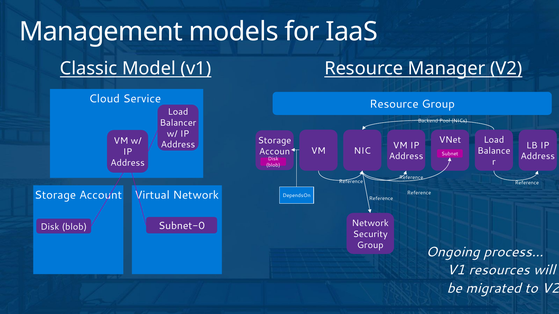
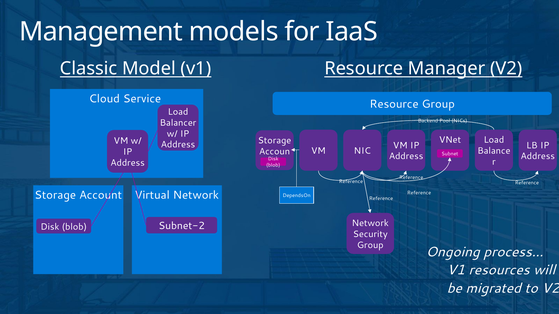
Subnet-0: Subnet-0 -> Subnet-2
